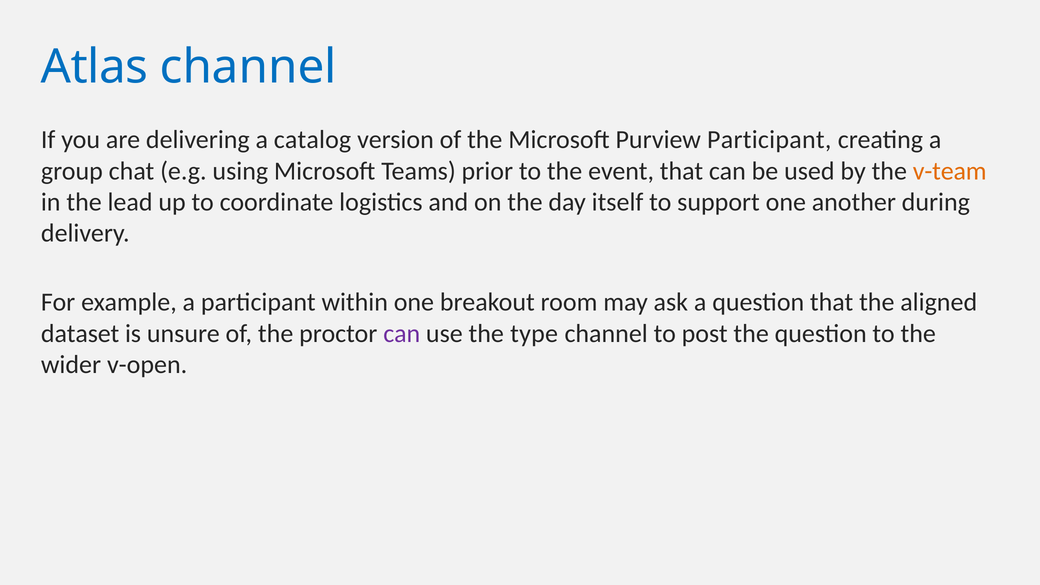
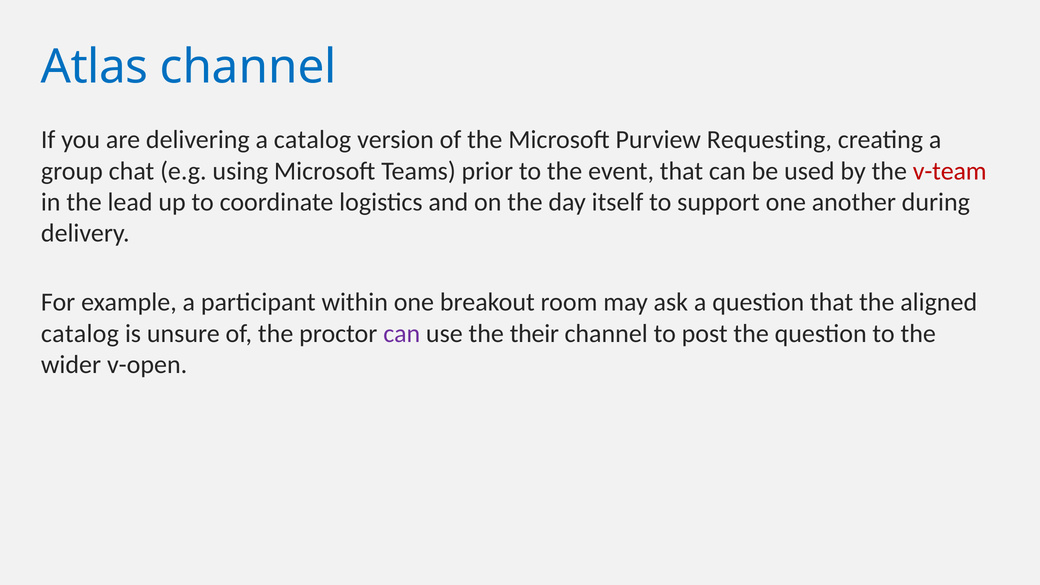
Purview Participant: Participant -> Requesting
v-team colour: orange -> red
dataset at (80, 333): dataset -> catalog
type: type -> their
